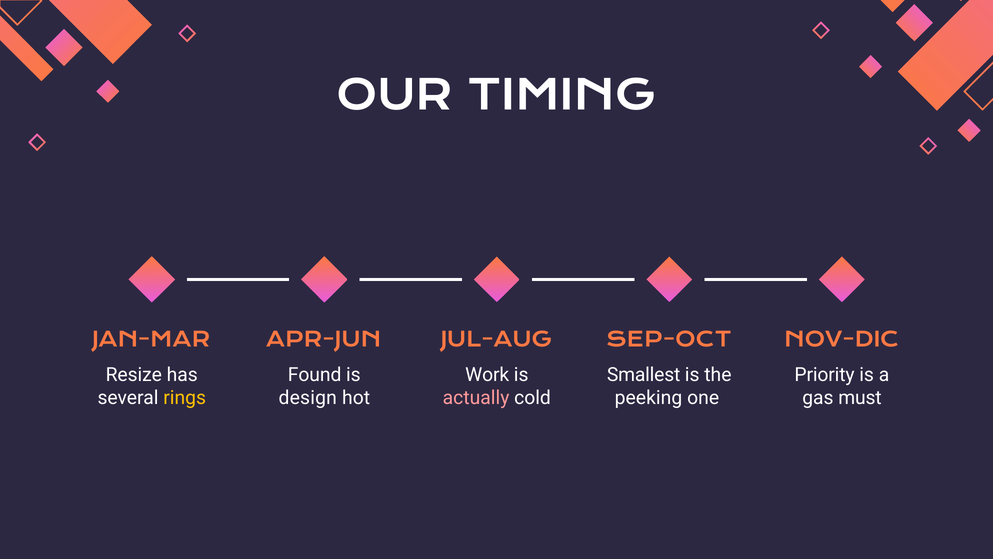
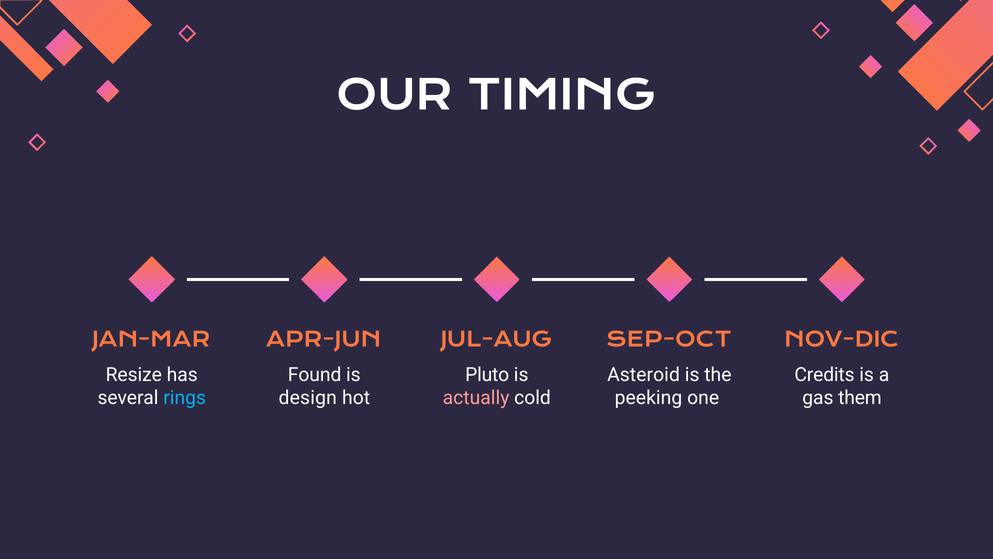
Work: Work -> Pluto
Smallest: Smallest -> Asteroid
Priority: Priority -> Credits
rings colour: yellow -> light blue
must: must -> them
